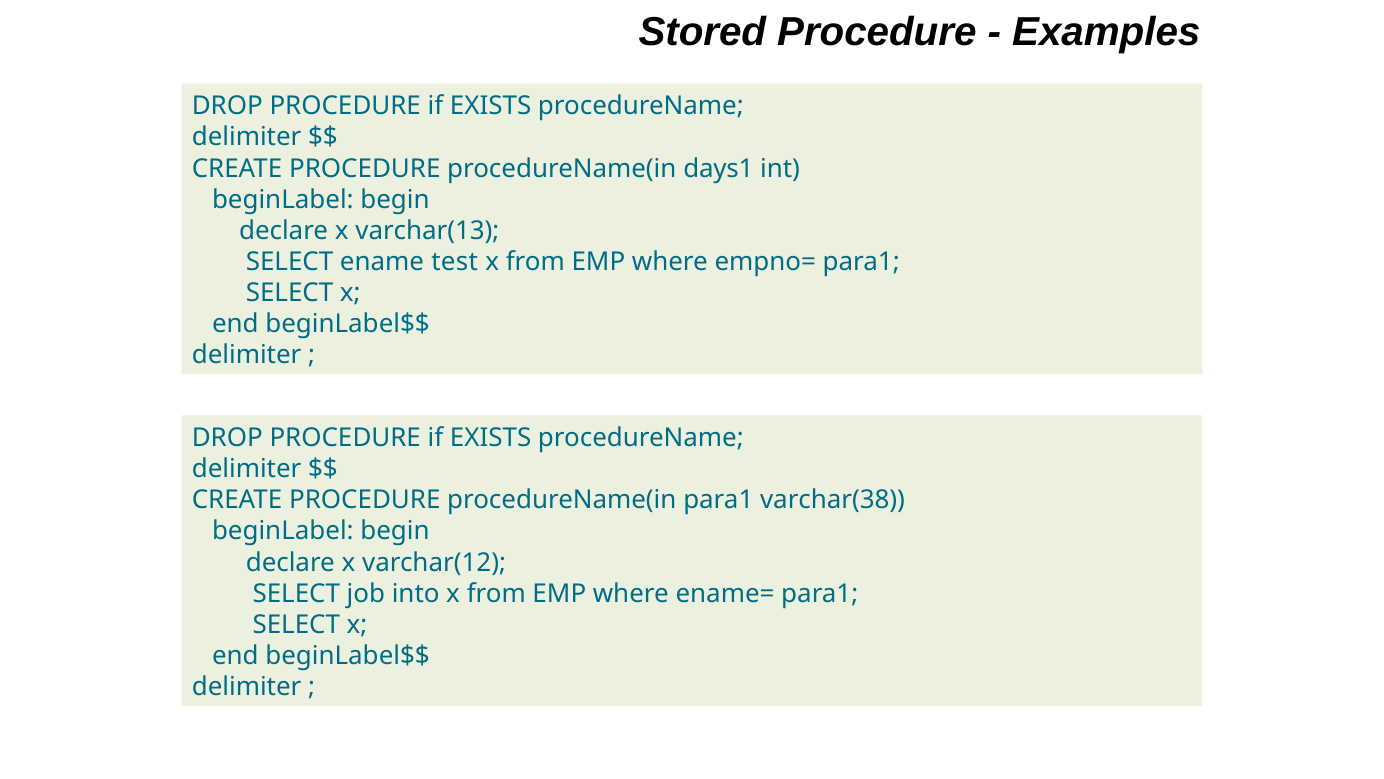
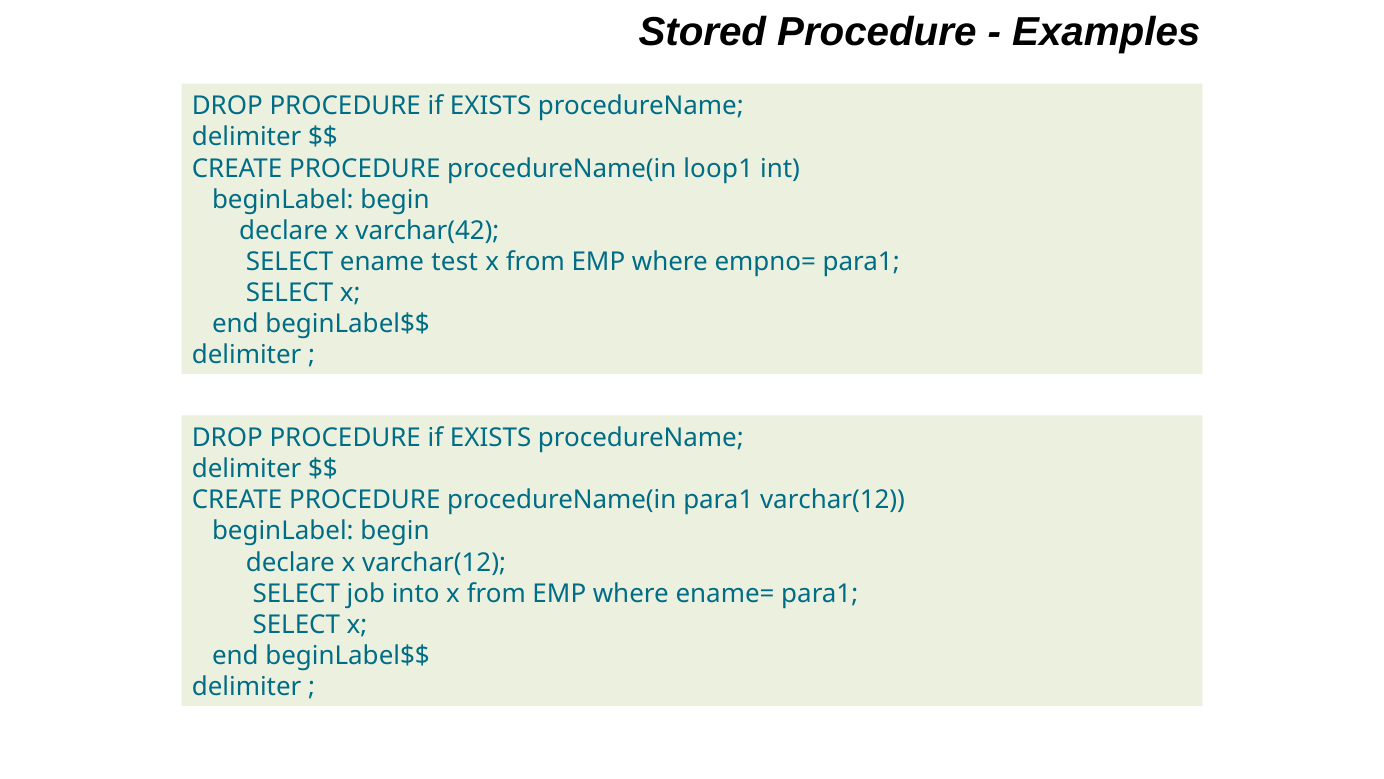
days1: days1 -> loop1
varchar(13: varchar(13 -> varchar(42
para1 varchar(38: varchar(38 -> varchar(12
